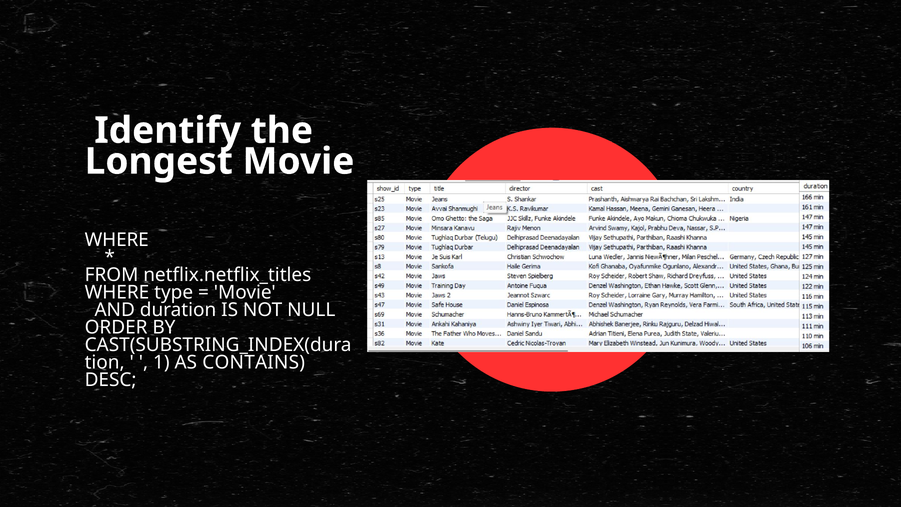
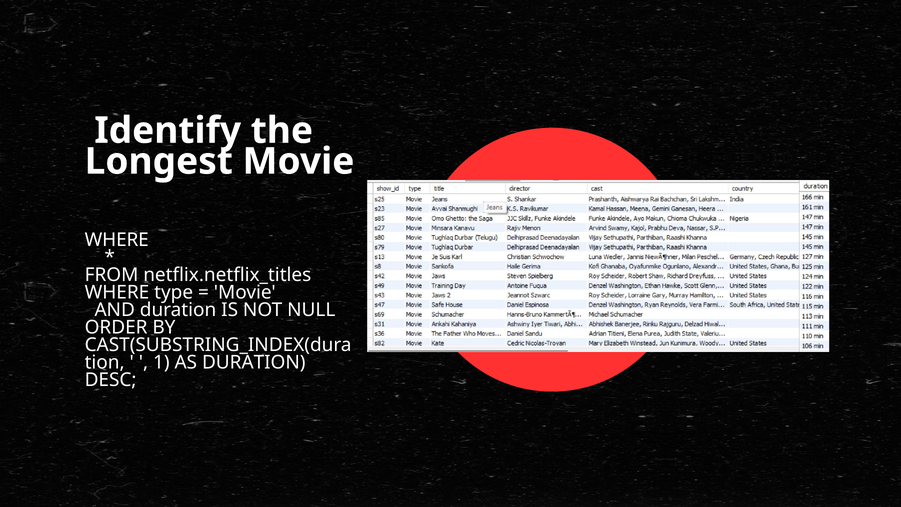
AS CONTAINS: CONTAINS -> DURATION
